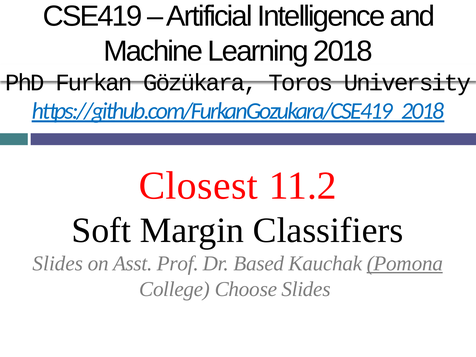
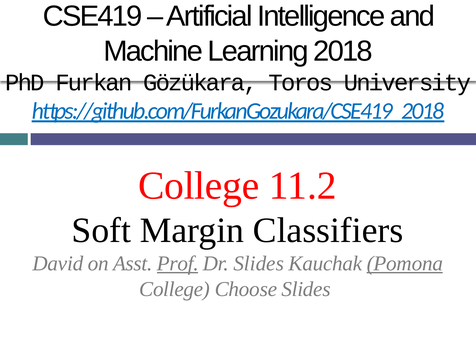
Closest at (198, 186): Closest -> College
Slides at (58, 264): Slides -> David
Prof underline: none -> present
Dr Based: Based -> Slides
